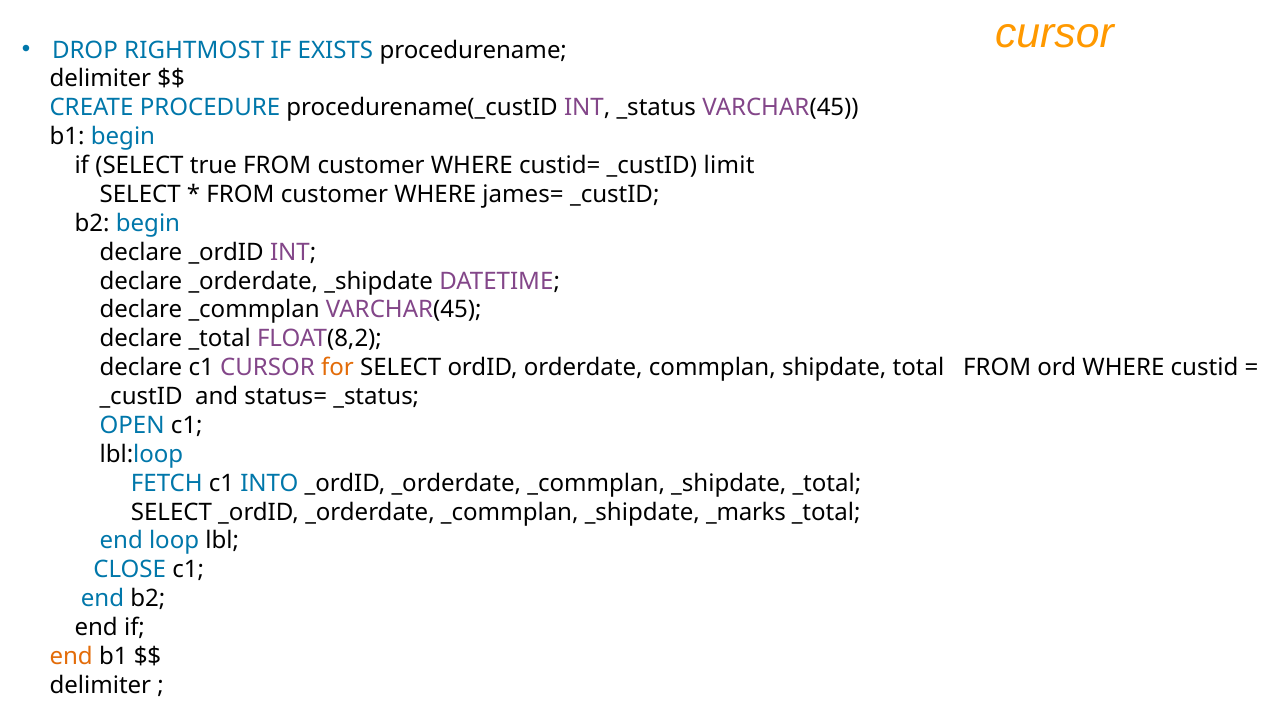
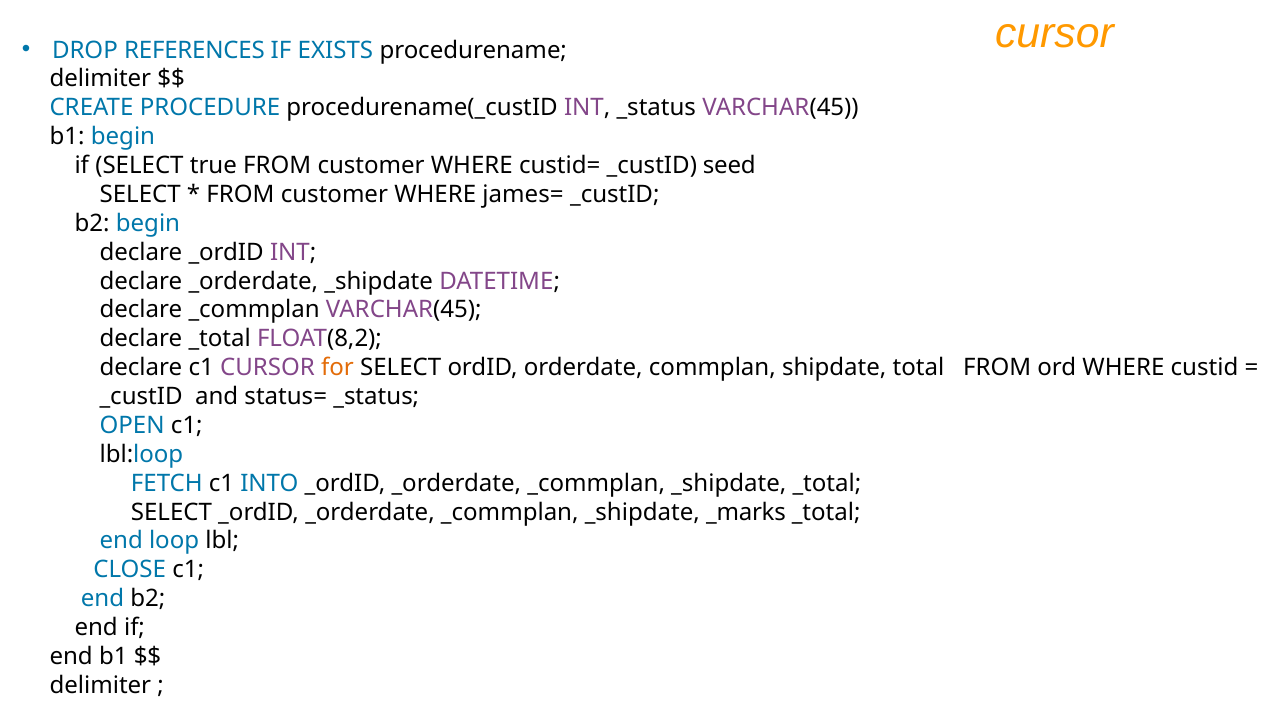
RIGHTMOST: RIGHTMOST -> REFERENCES
limit: limit -> seed
end at (71, 657) colour: orange -> black
